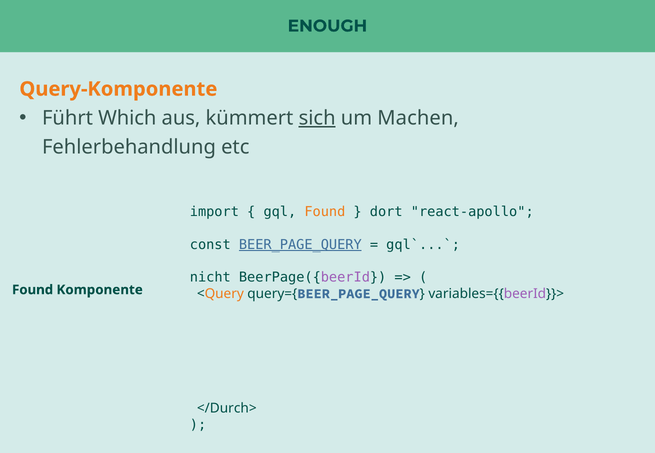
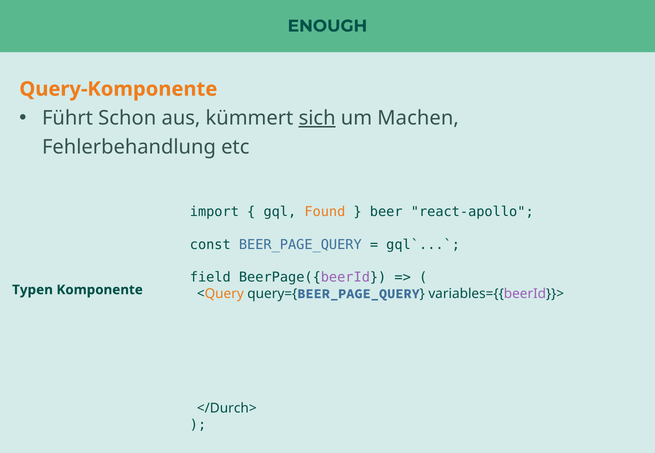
Which: Which -> Schon
dort: dort -> beer
BEER_PAGE_QUERY underline: present -> none
nicht: nicht -> field
Found at (33, 290): Found -> Typen
